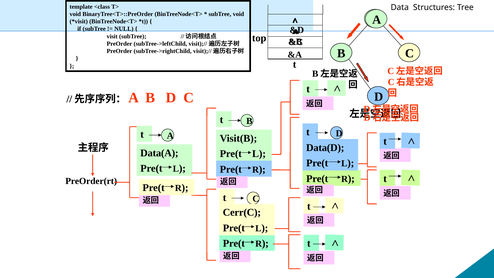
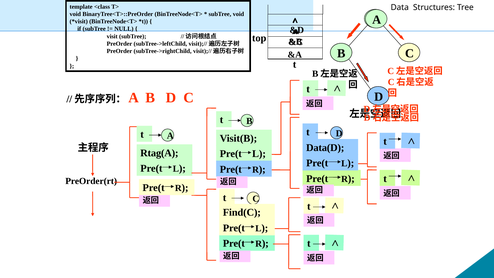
Data(A: Data(A -> Rtag(A
Cerr(C: Cerr(C -> Find(C
